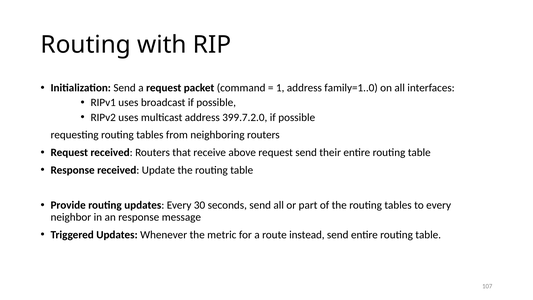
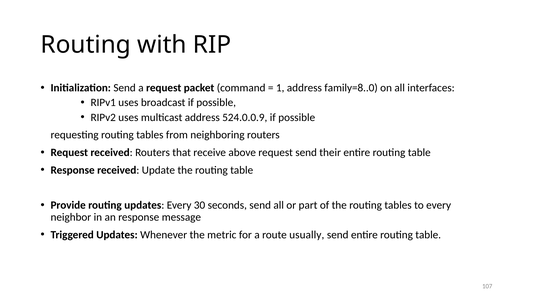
family=1..0: family=1..0 -> family=8..0
399.7.2.0: 399.7.2.0 -> 524.0.0.9
instead: instead -> usually
